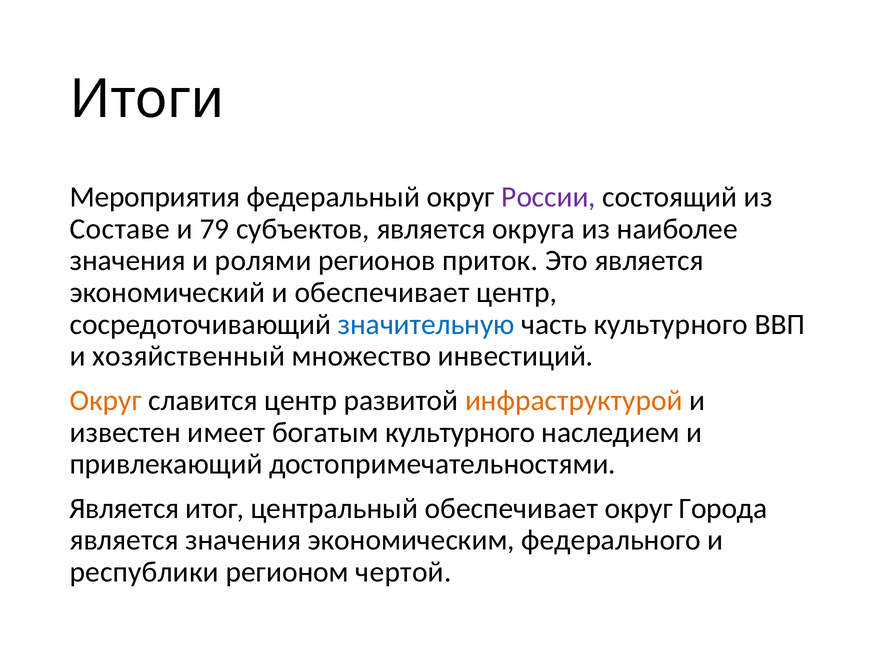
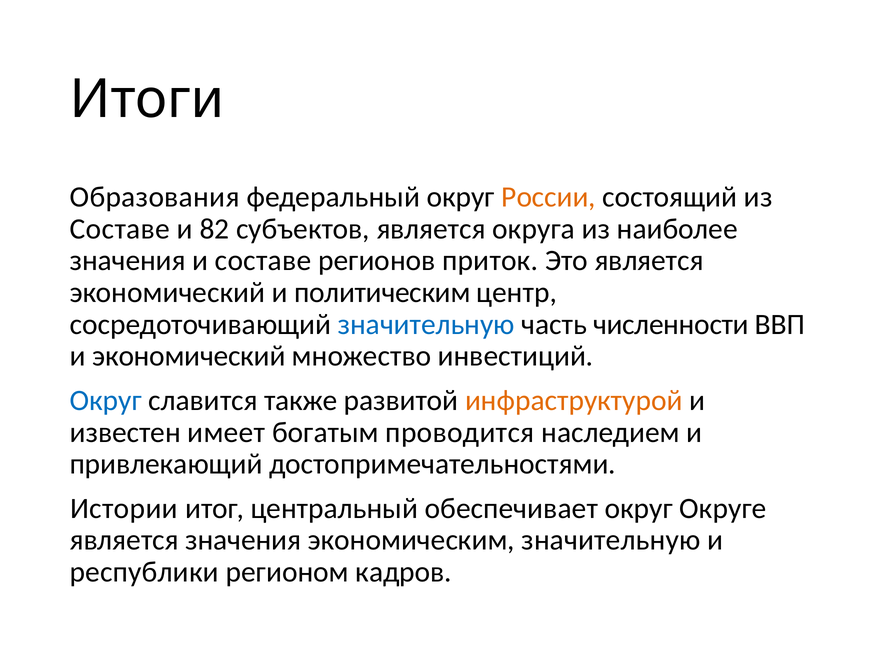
Мероприятия: Мероприятия -> Образования
России colour: purple -> orange
79: 79 -> 82
и ролями: ролями -> составе
и обеспечивает: обеспечивает -> политическим
часть культурного: культурного -> численности
и хозяйственный: хозяйственный -> экономический
Округ at (106, 400) colour: orange -> blue
славится центр: центр -> также
богатым культурного: культурного -> проводится
Является at (124, 508): Является -> Истории
Города: Города -> Округе
экономическим федерального: федерального -> значительную
чертой: чертой -> кадров
